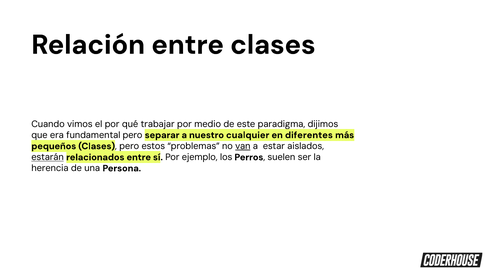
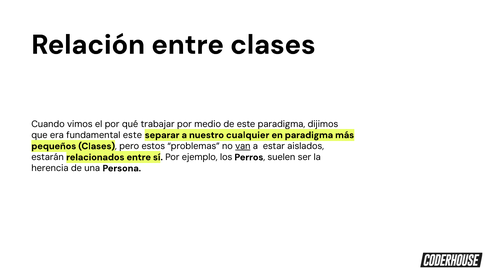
fundamental pero: pero -> este
en diferentes: diferentes -> paradigma
estarán underline: present -> none
